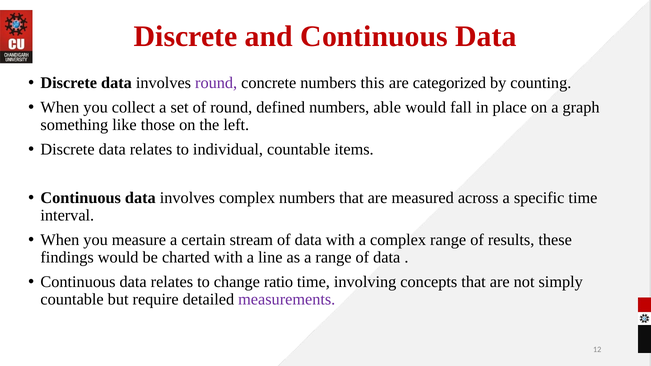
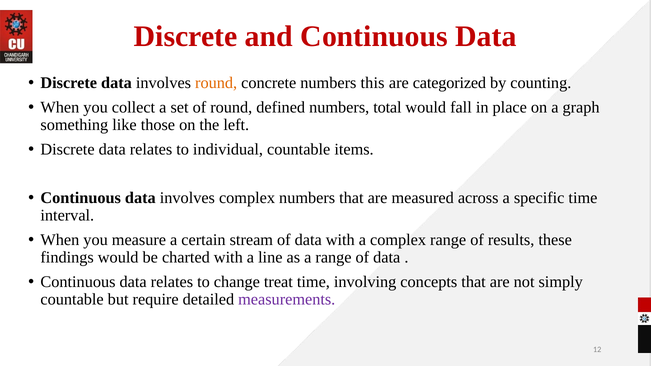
round at (216, 83) colour: purple -> orange
able: able -> total
ratio: ratio -> treat
